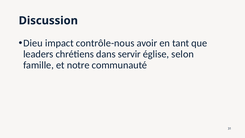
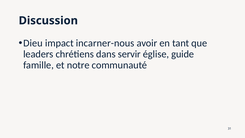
contrôle-nous: contrôle-nous -> incarner-nous
selon: selon -> guide
